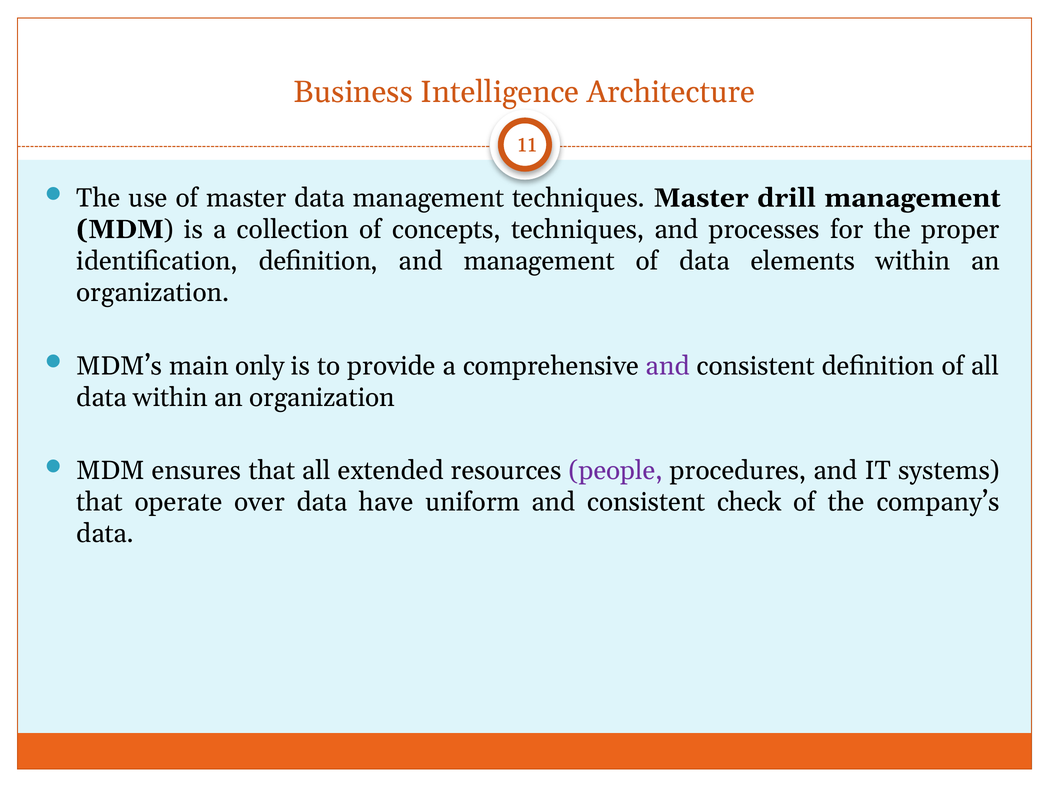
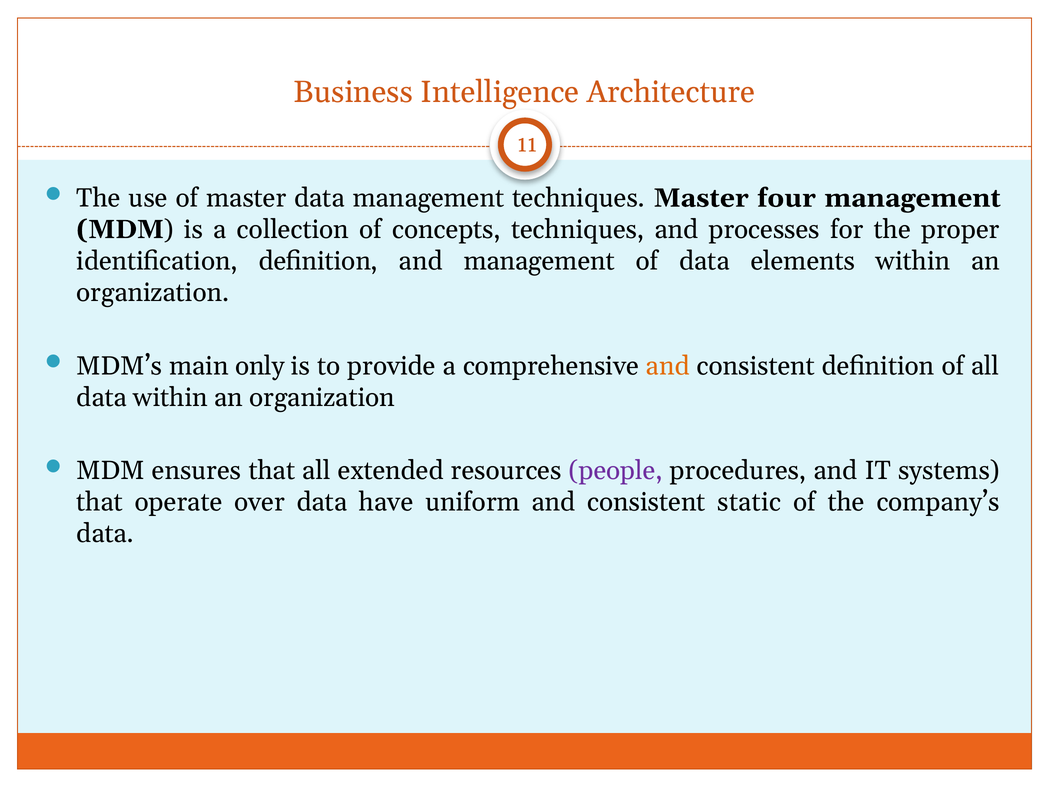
drill: drill -> four
and at (668, 366) colour: purple -> orange
check: check -> static
